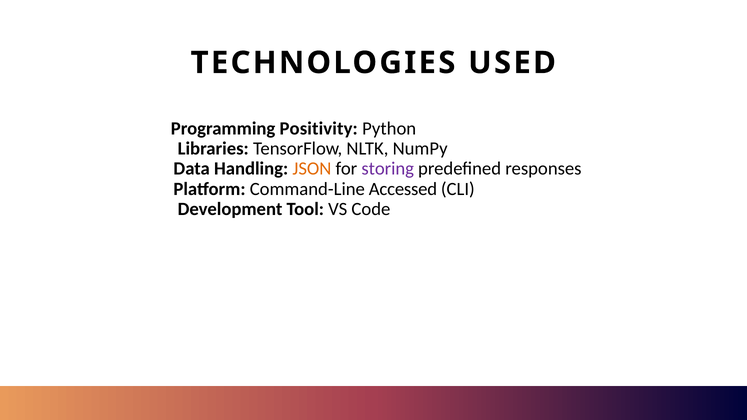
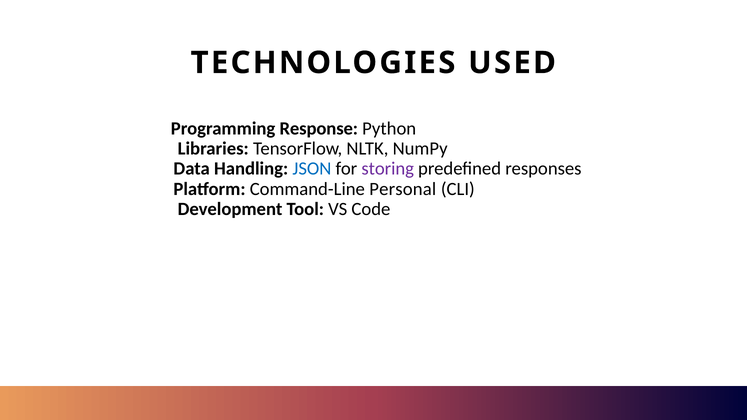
Positivity: Positivity -> Response
JSON colour: orange -> blue
Accessed: Accessed -> Personal
